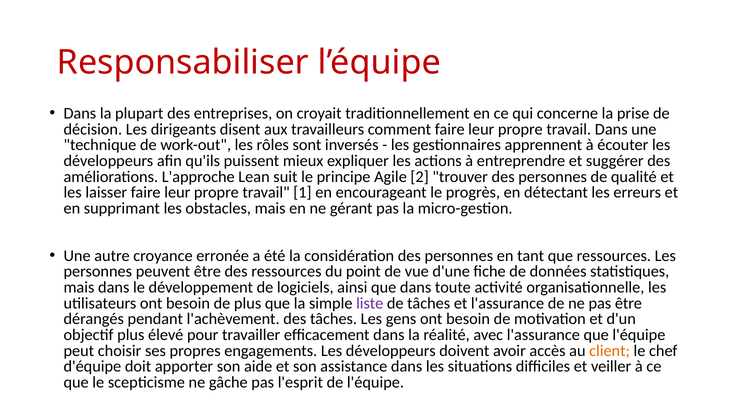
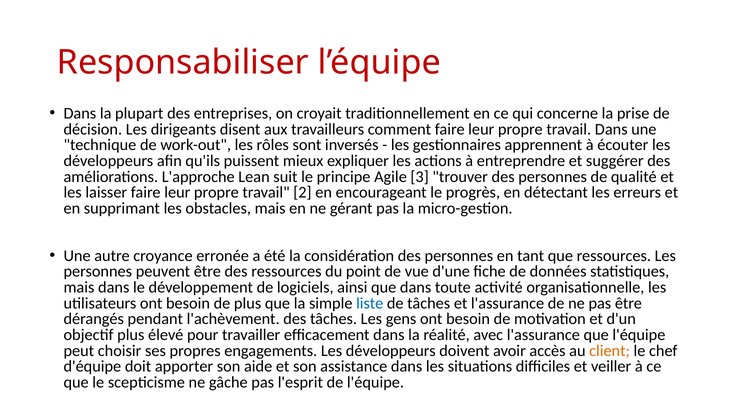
2: 2 -> 3
1: 1 -> 2
liste colour: purple -> blue
